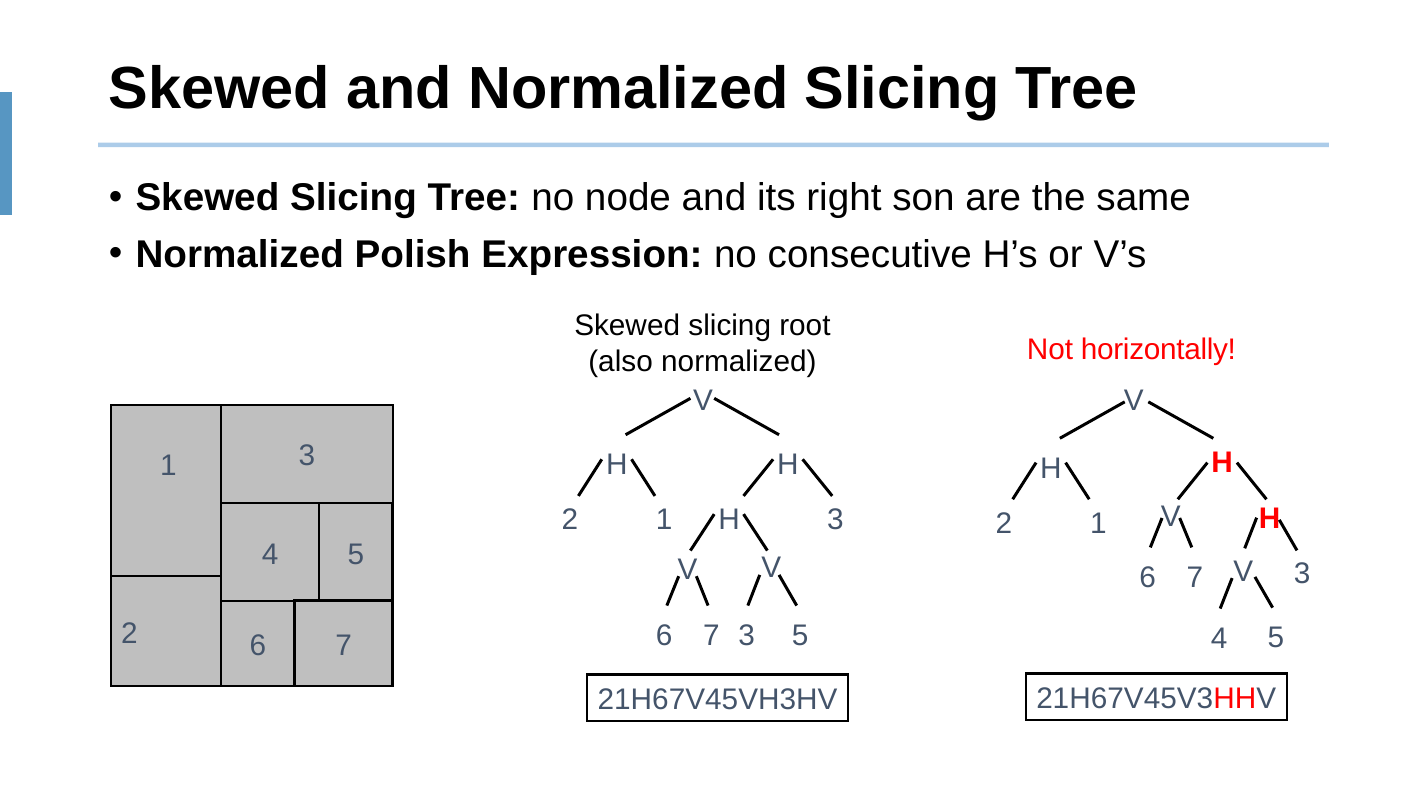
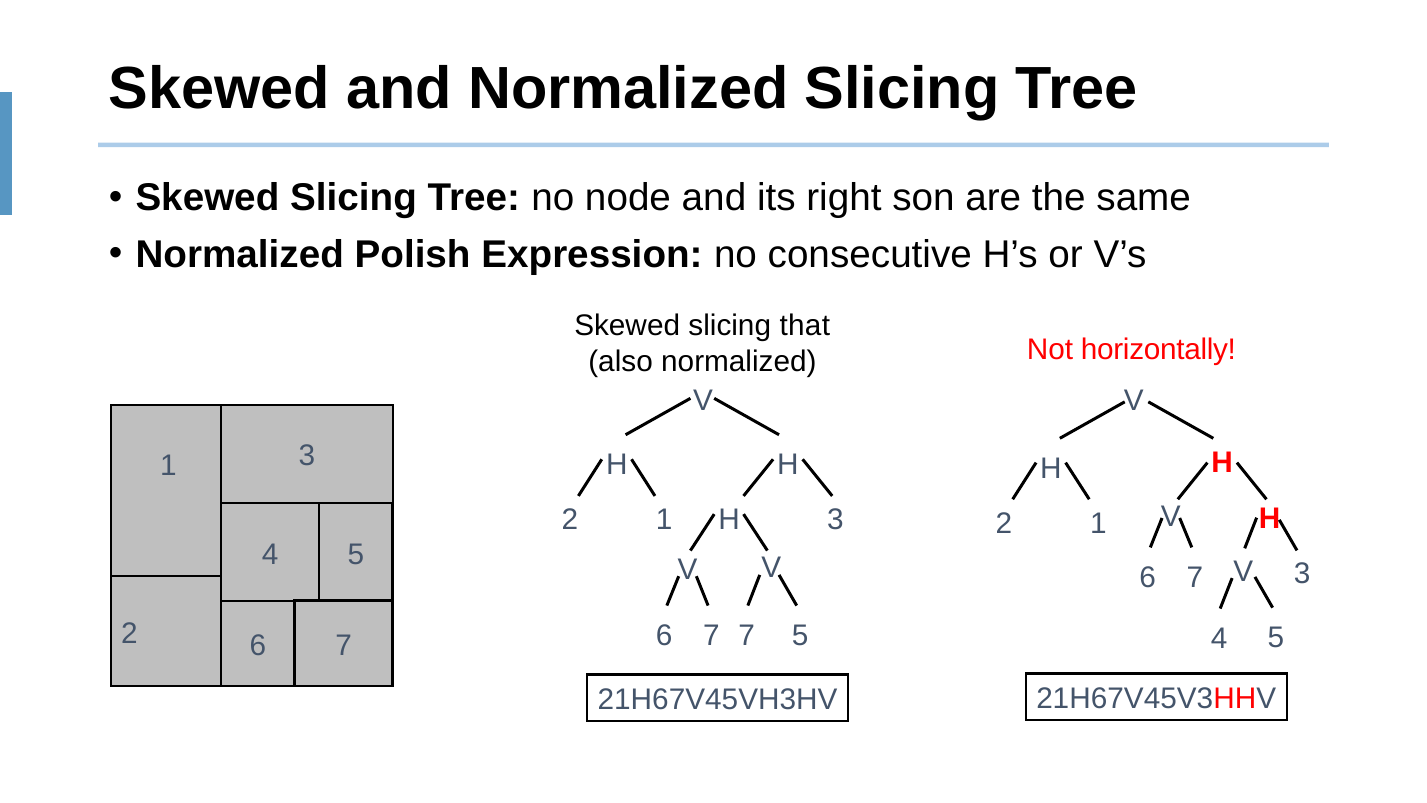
root: root -> that
6 3: 3 -> 7
